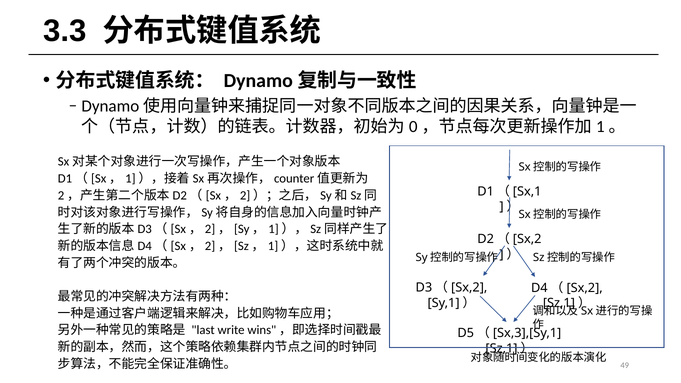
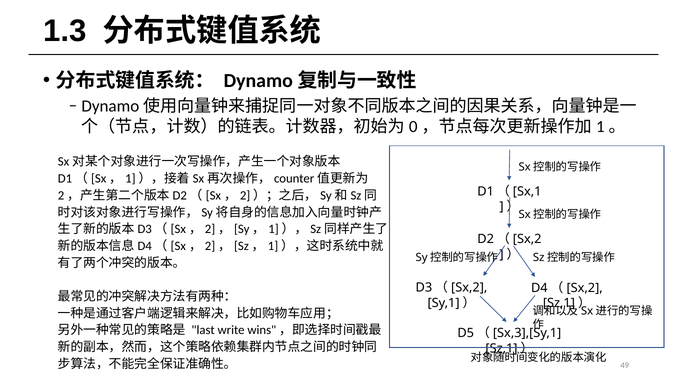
3.3: 3.3 -> 1.3
